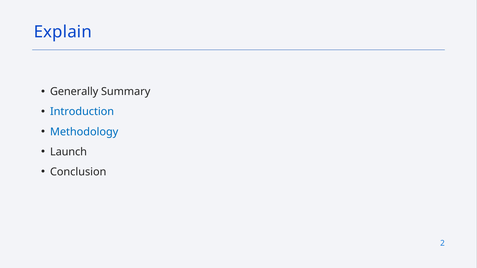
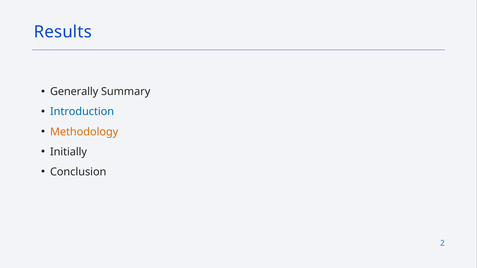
Explain: Explain -> Results
Methodology colour: blue -> orange
Launch: Launch -> Initially
